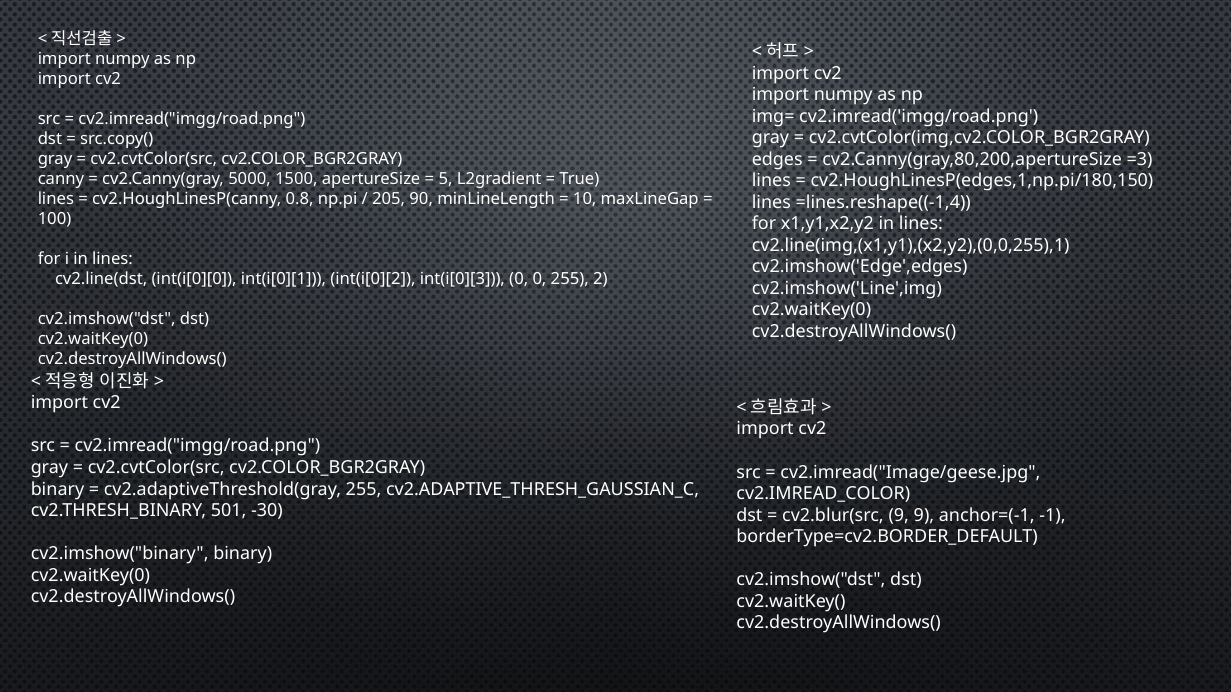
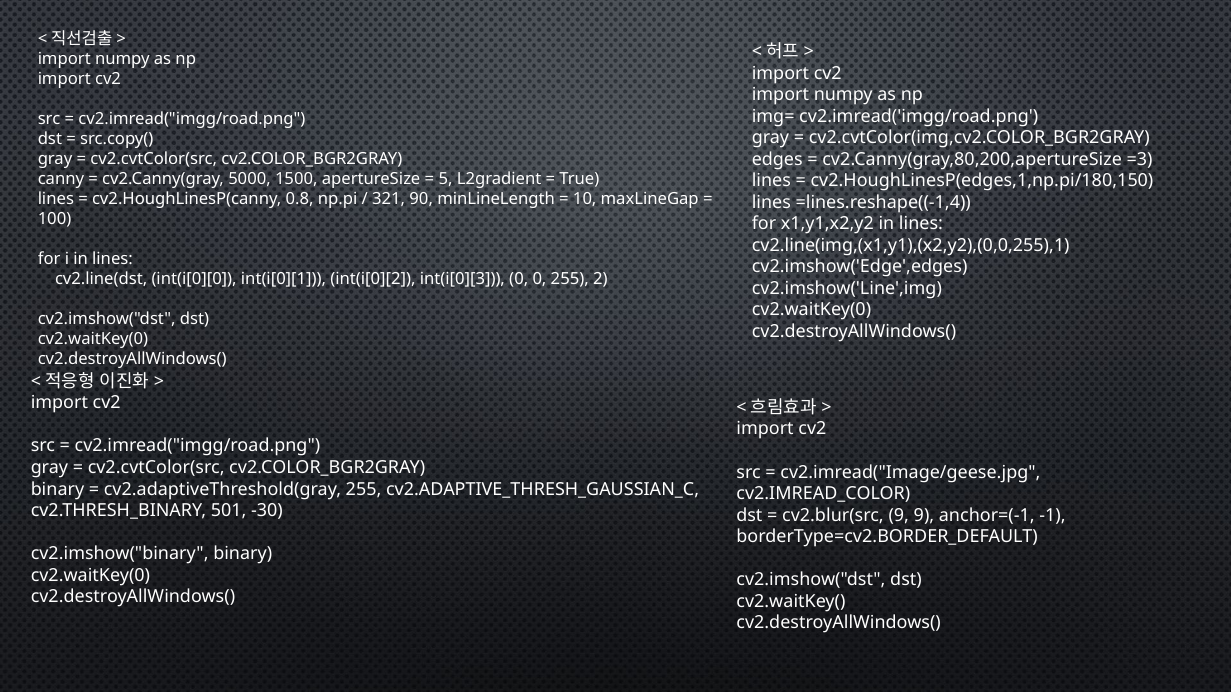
205: 205 -> 321
